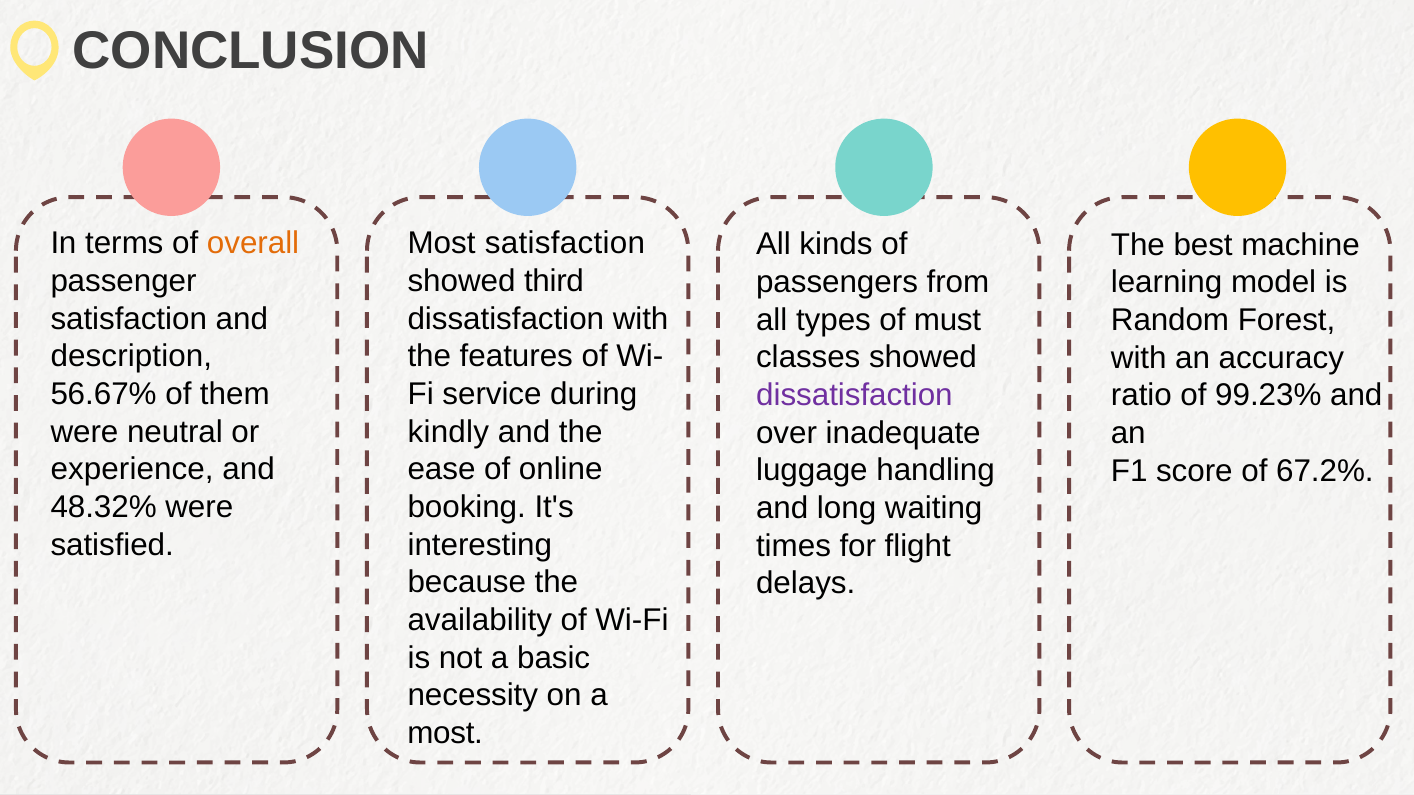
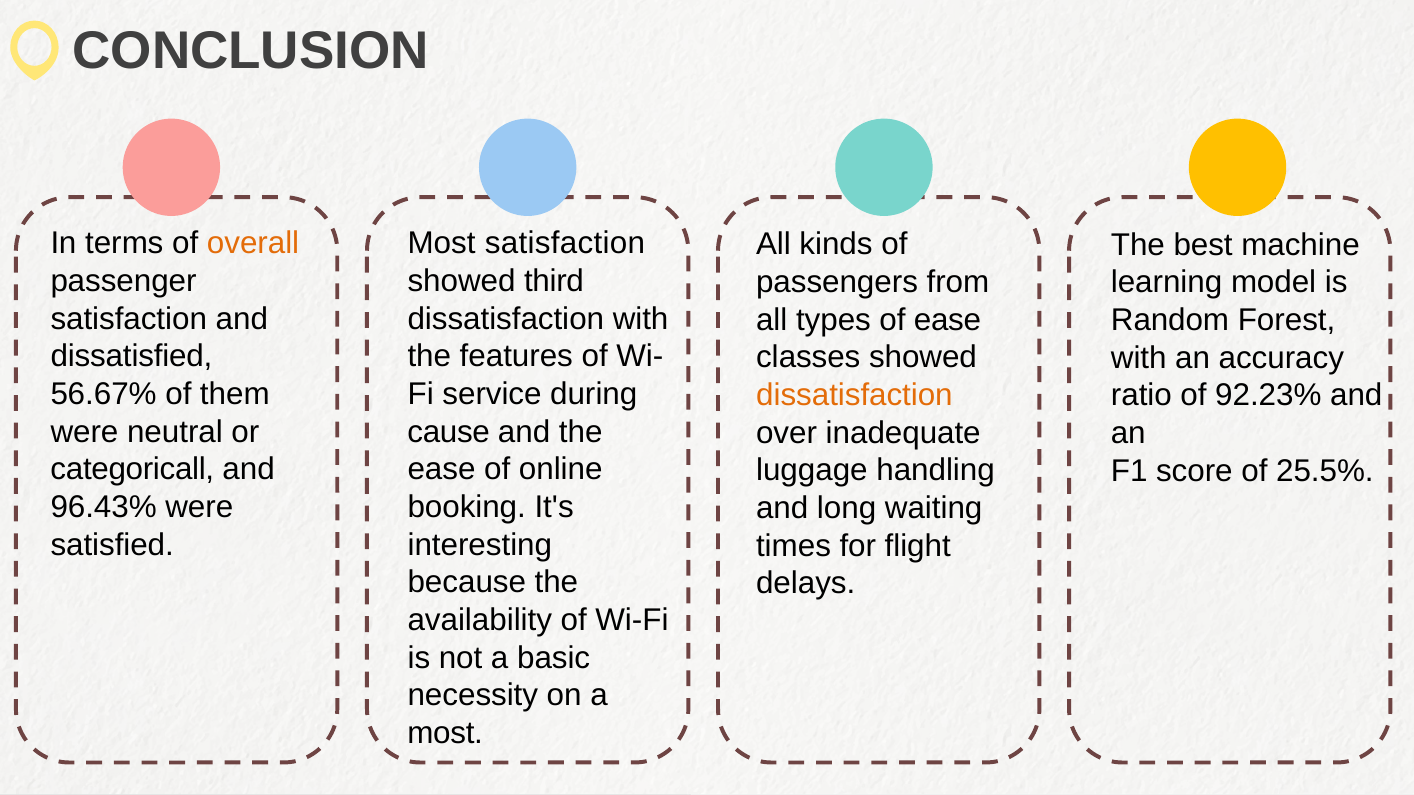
of must: must -> ease
description: description -> dissatisfied
dissatisfaction at (854, 395) colour: purple -> orange
99.23%: 99.23% -> 92.23%
kindly: kindly -> cause
experience: experience -> categoricall
67.2%: 67.2% -> 25.5%
48.32%: 48.32% -> 96.43%
